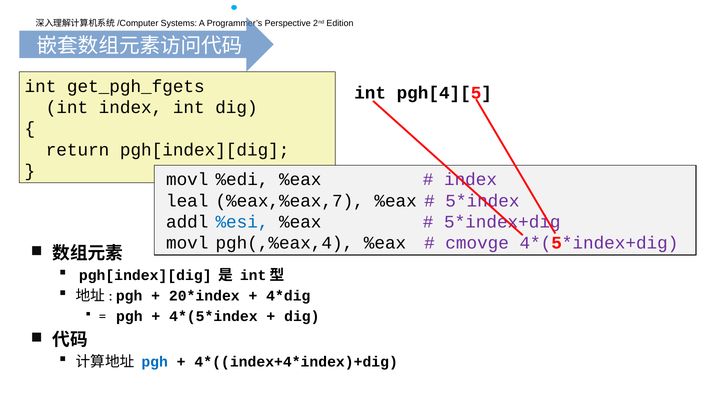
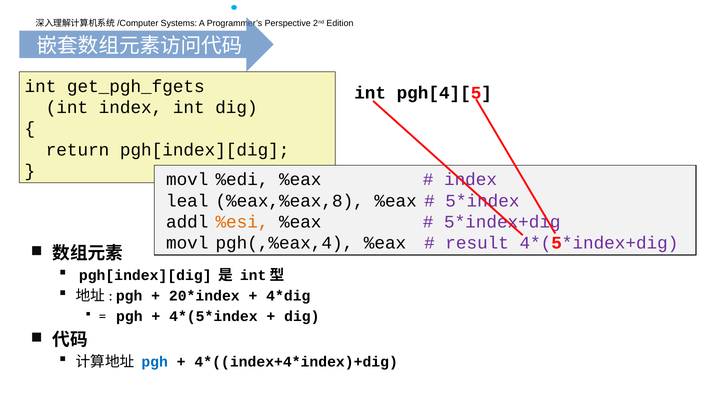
%eax,%eax,7: %eax,%eax,7 -> %eax,%eax,8
%esi colour: blue -> orange
cmovge: cmovge -> result
